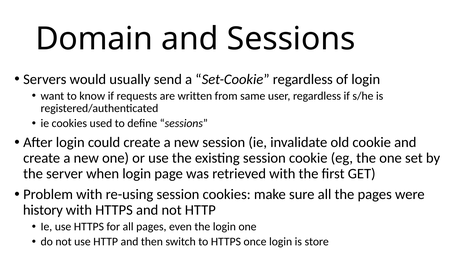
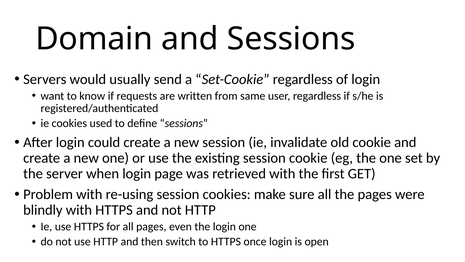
history: history -> blindly
store: store -> open
